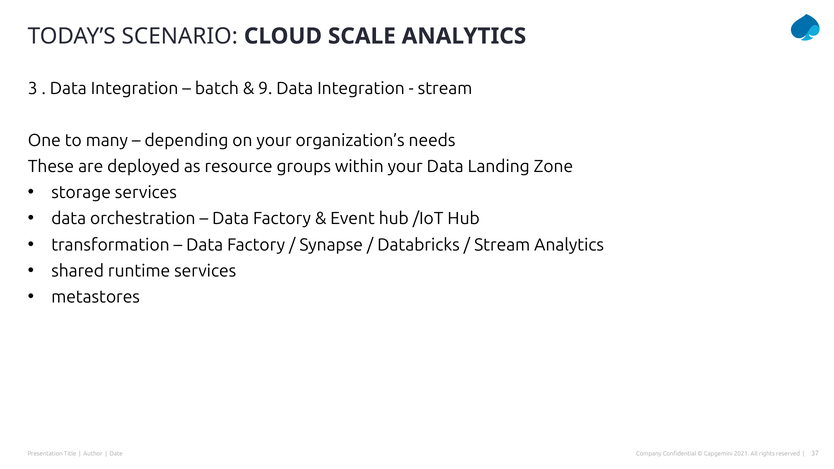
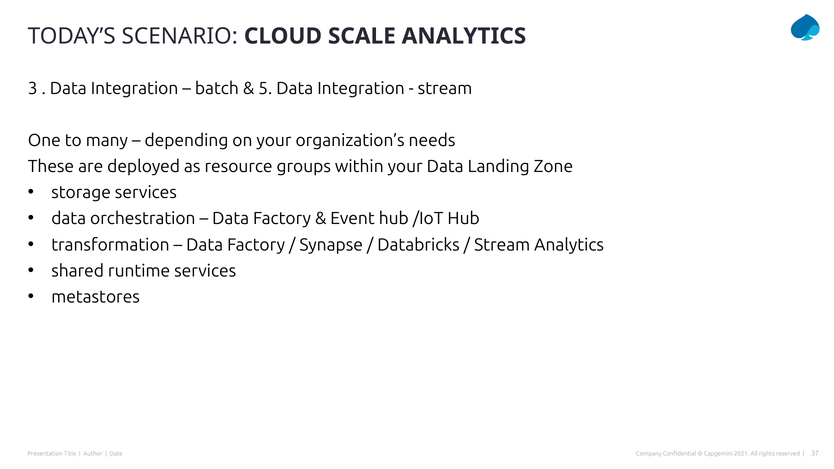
9: 9 -> 5
